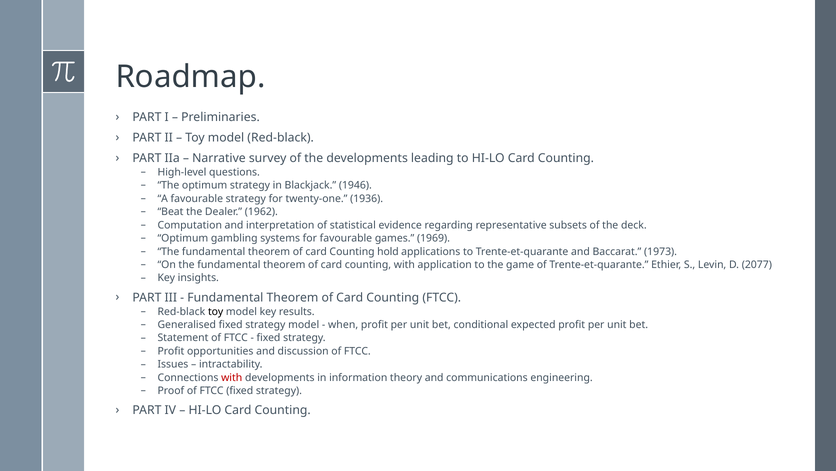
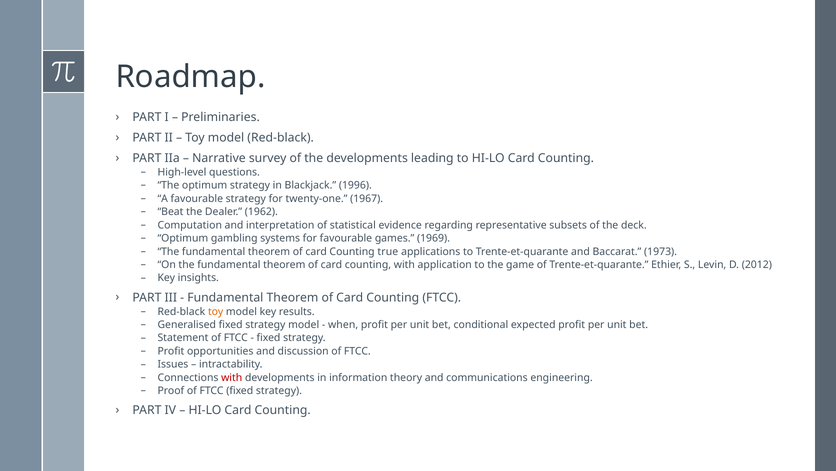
1946: 1946 -> 1996
1936: 1936 -> 1967
hold: hold -> true
2077: 2077 -> 2012
toy at (216, 311) colour: black -> orange
